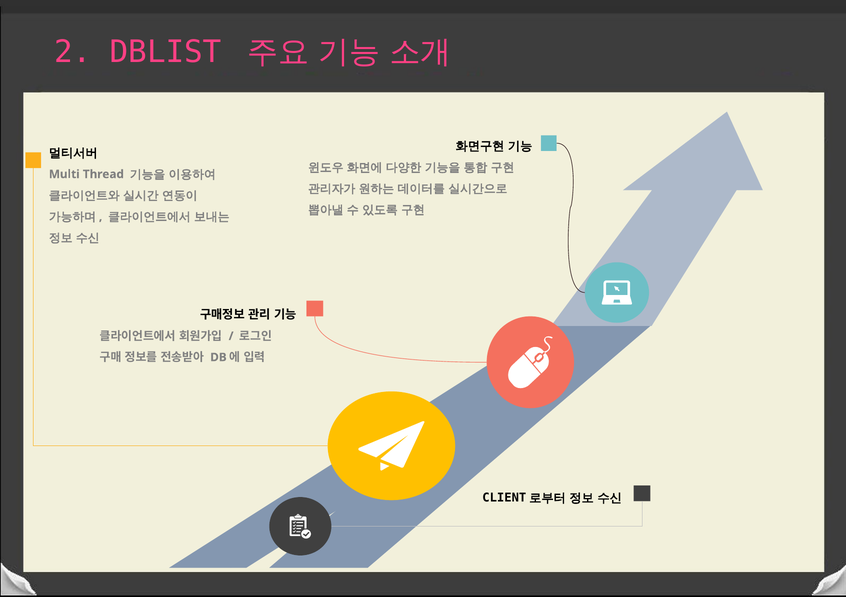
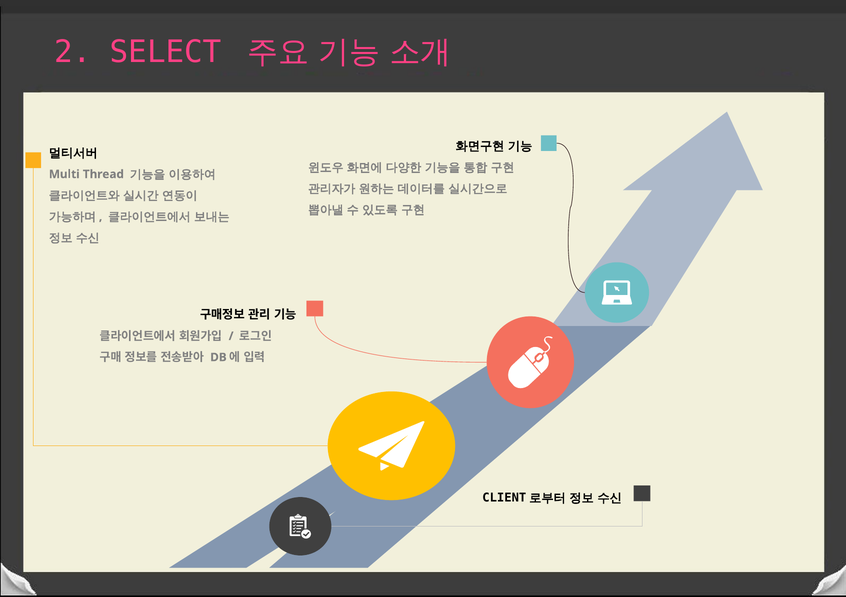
DBLIST: DBLIST -> SELECT
